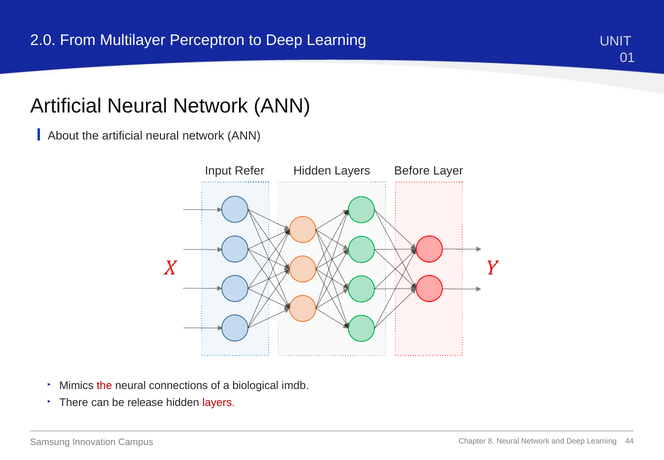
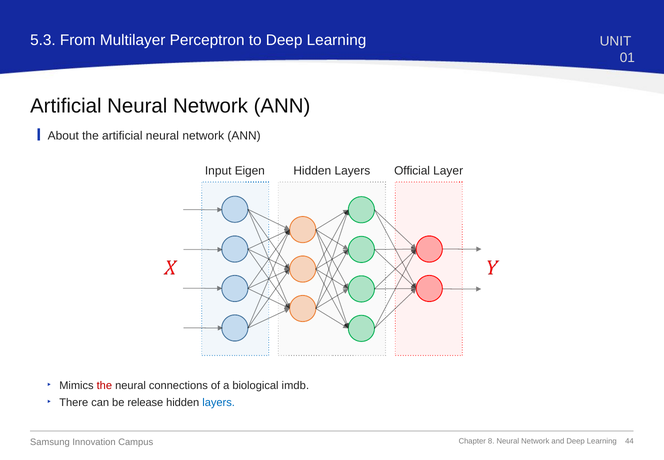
2.0: 2.0 -> 5.3
Refer: Refer -> Eigen
Before: Before -> Official
layers at (219, 402) colour: red -> blue
